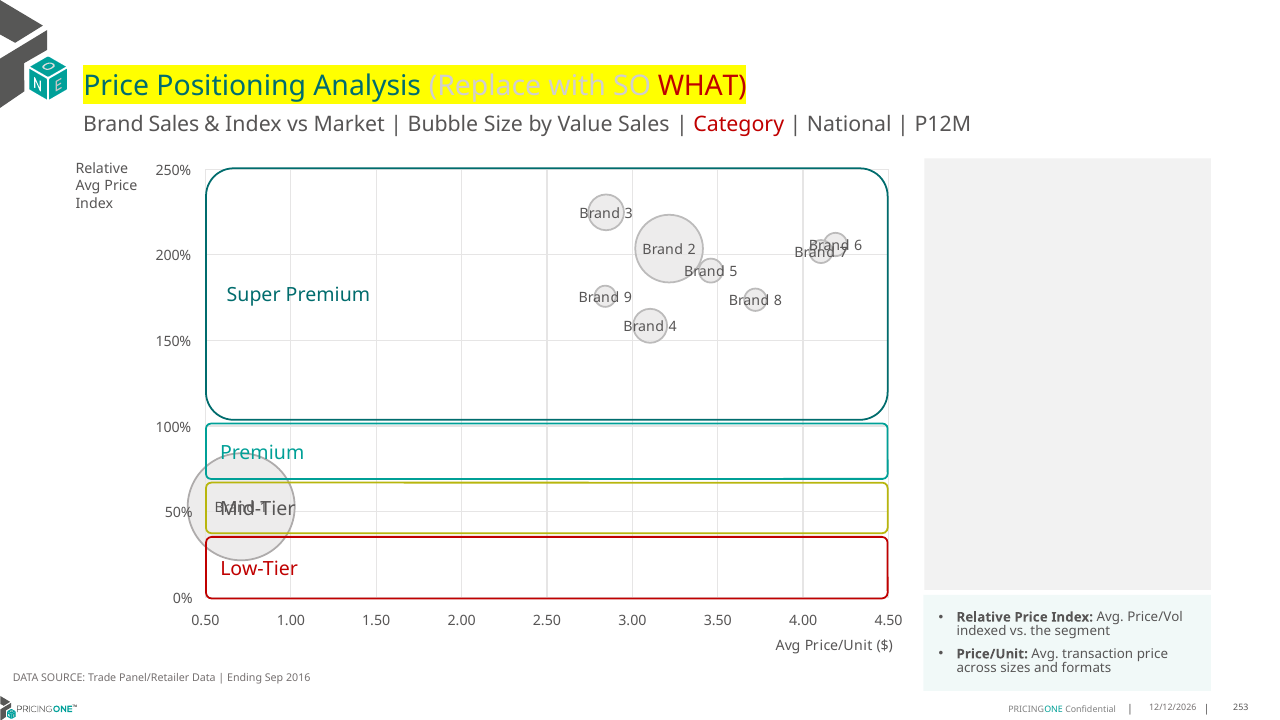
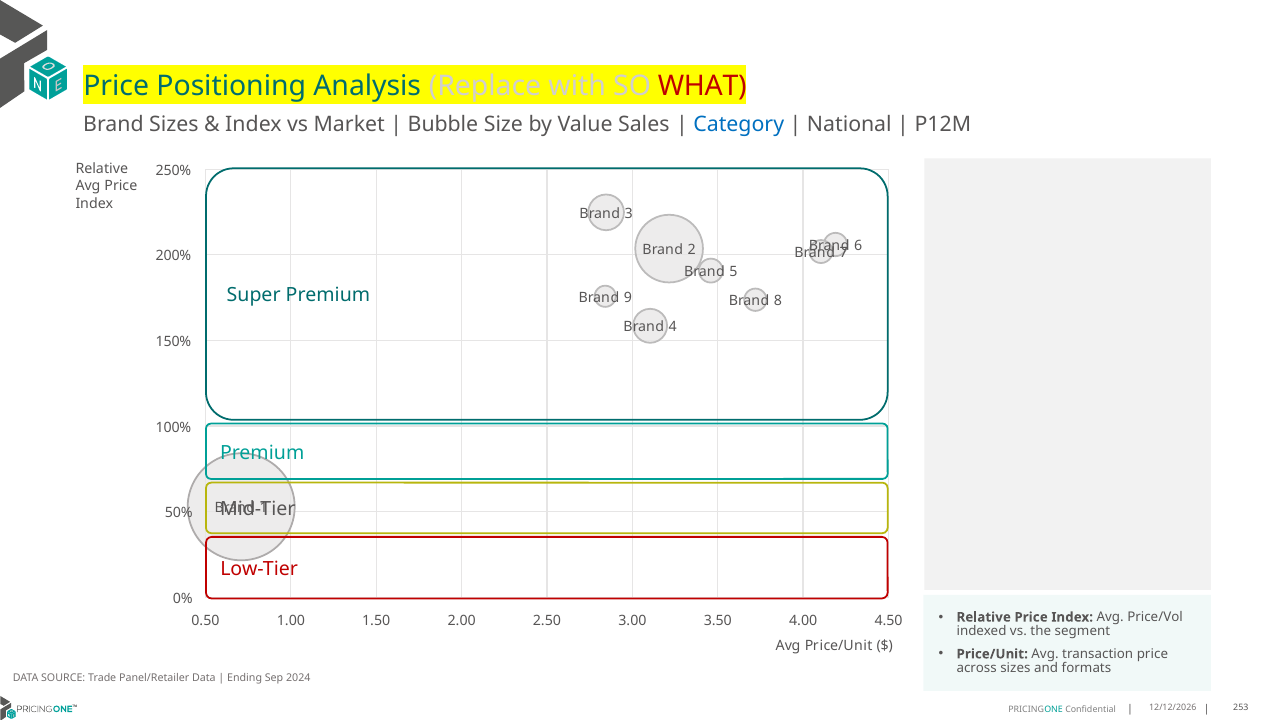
Brand Sales: Sales -> Sizes
Category colour: red -> blue
2016: 2016 -> 2024
